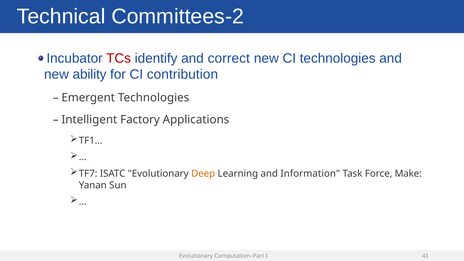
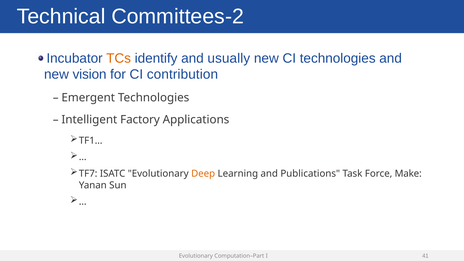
TCs colour: red -> orange
correct: correct -> usually
ability: ability -> vision
Information: Information -> Publications
